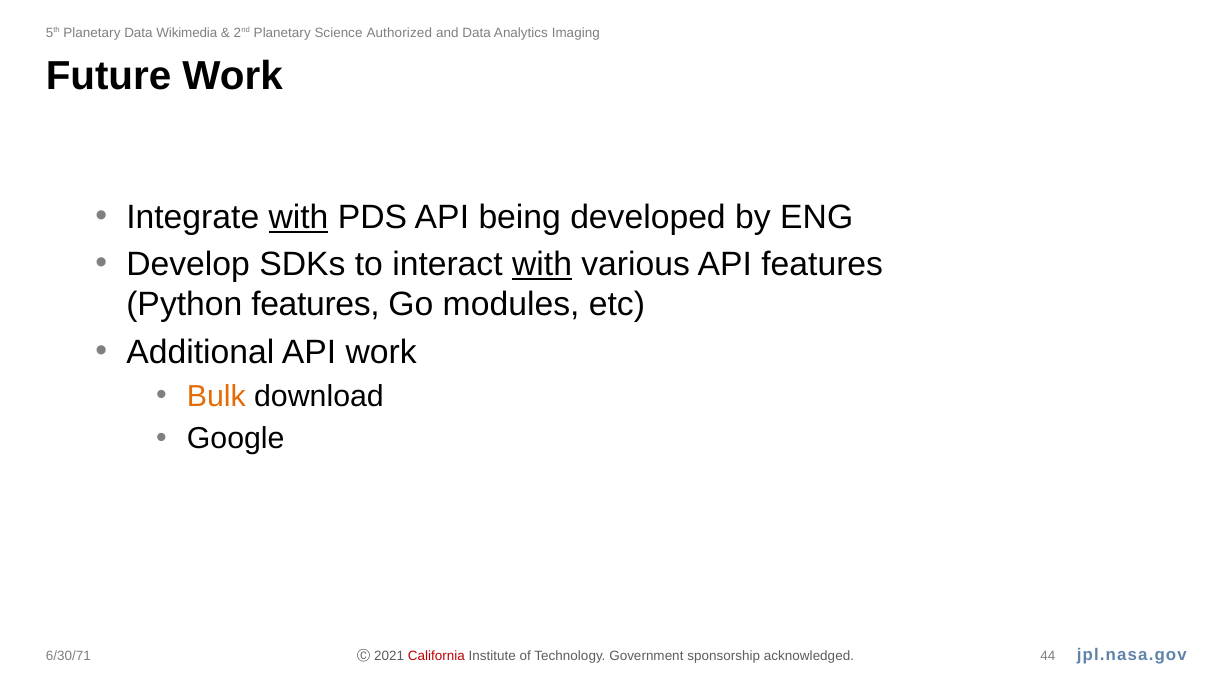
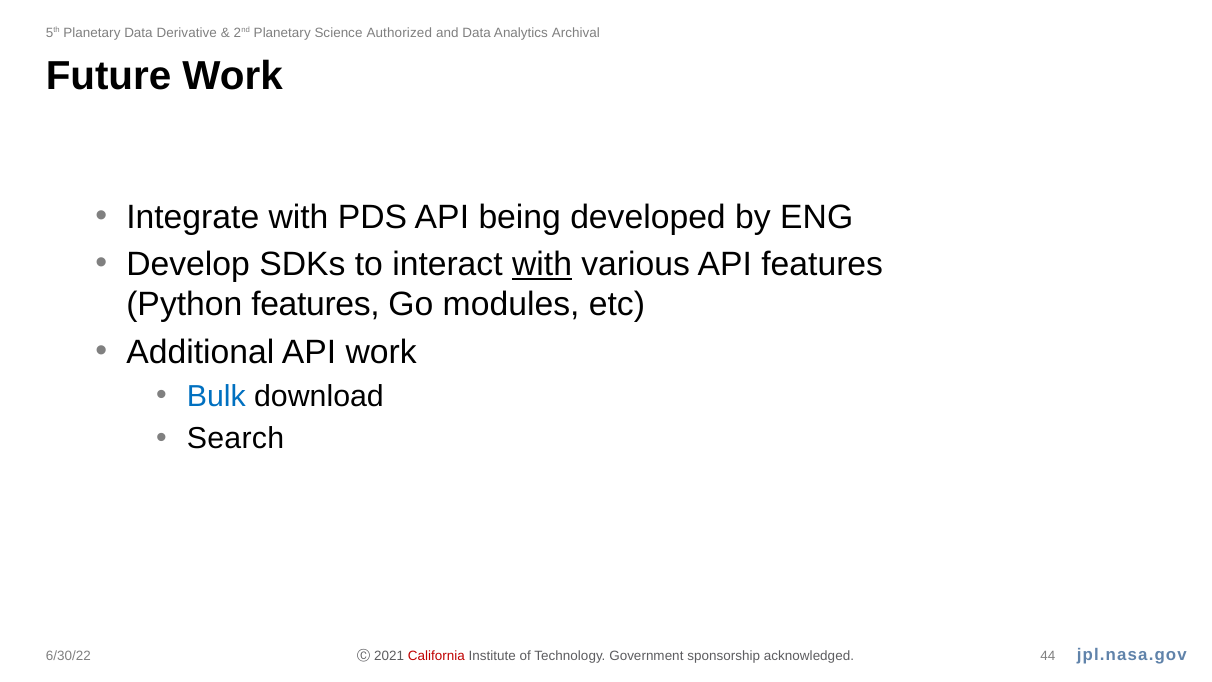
Wikimedia: Wikimedia -> Derivative
Imaging: Imaging -> Archival
with at (299, 217) underline: present -> none
Bulk colour: orange -> blue
Google: Google -> Search
6/30/71: 6/30/71 -> 6/30/22
